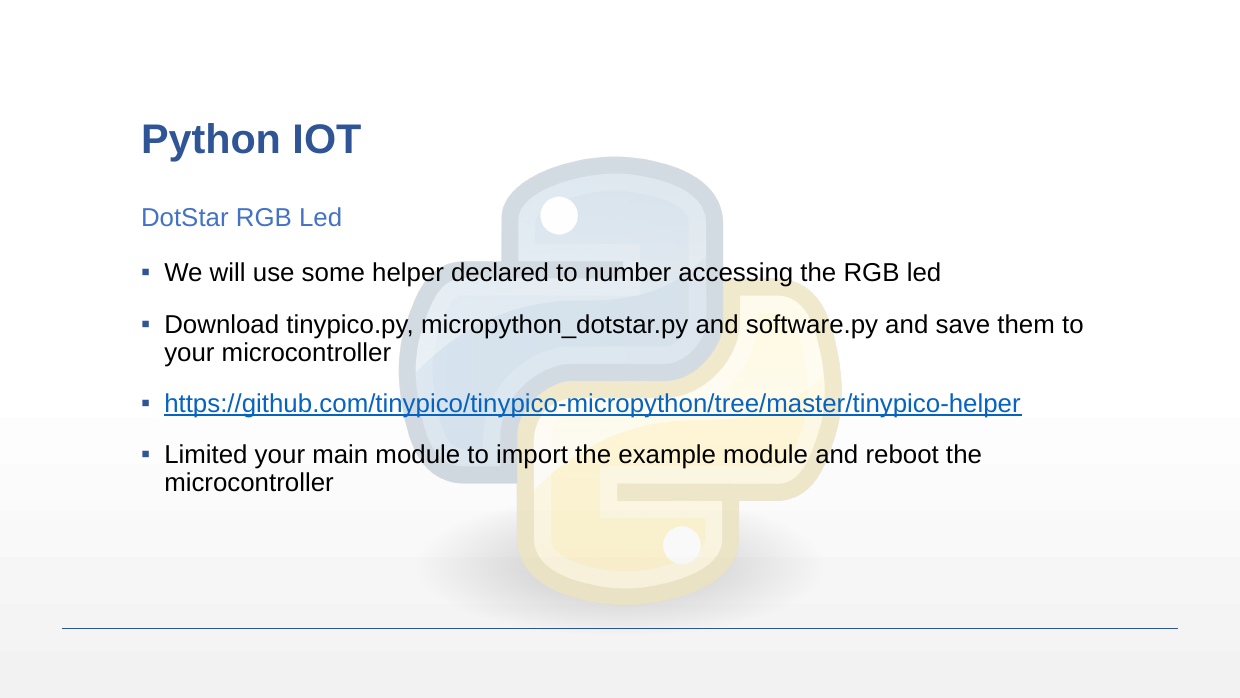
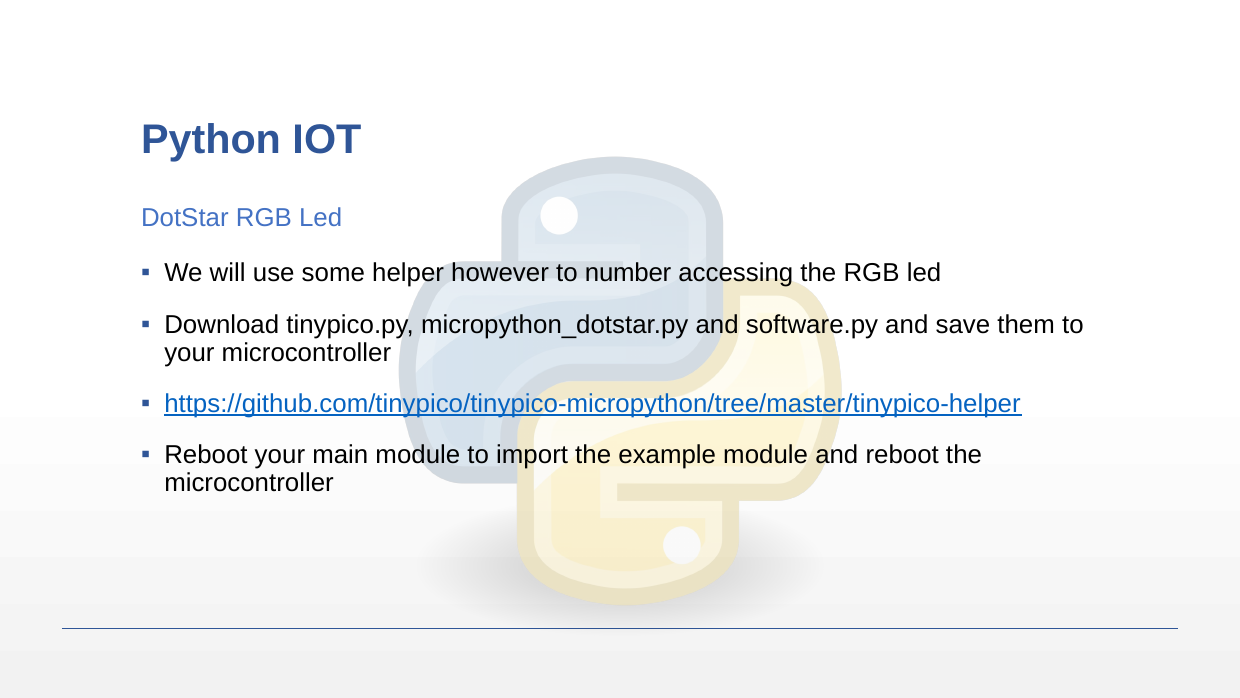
declared: declared -> however
Limited at (206, 455): Limited -> Reboot
